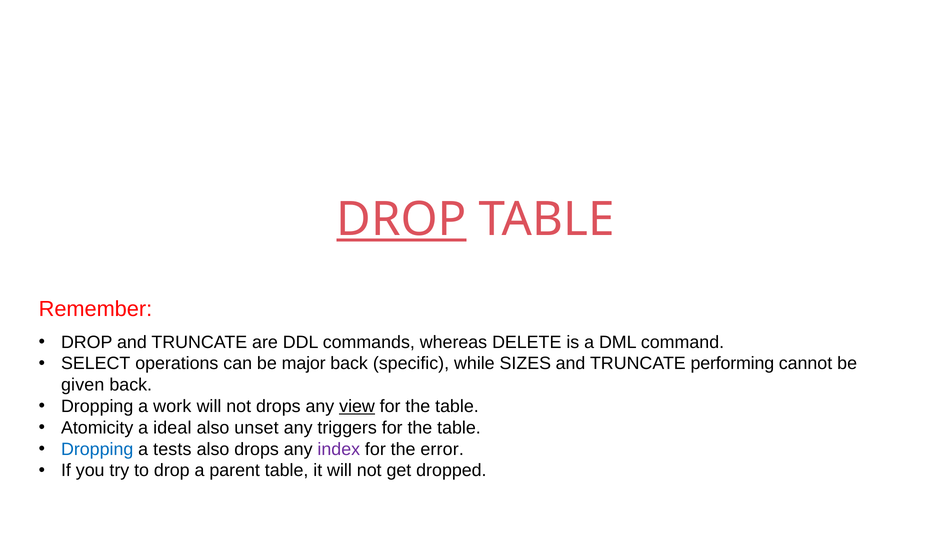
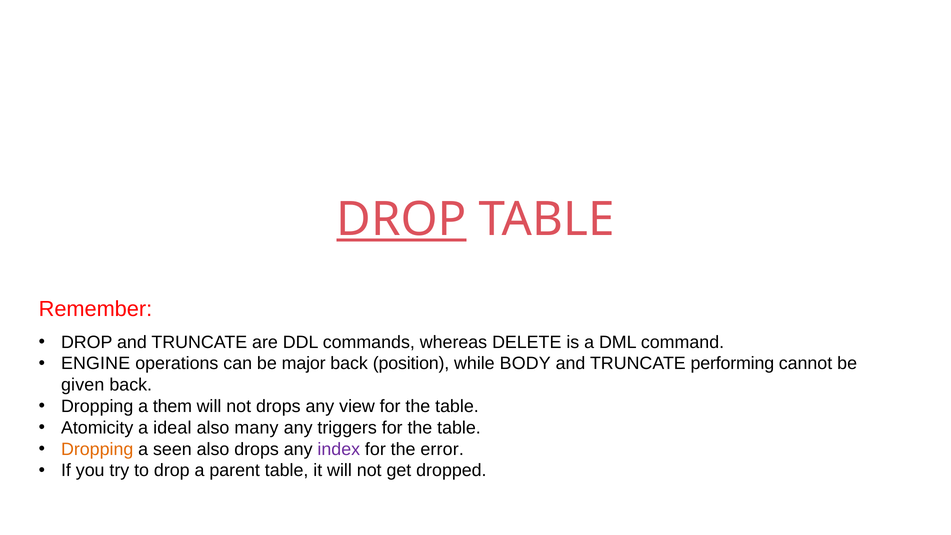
SELECT: SELECT -> ENGINE
specific: specific -> position
SIZES: SIZES -> BODY
work: work -> them
view underline: present -> none
unset: unset -> many
Dropping at (97, 449) colour: blue -> orange
tests: tests -> seen
